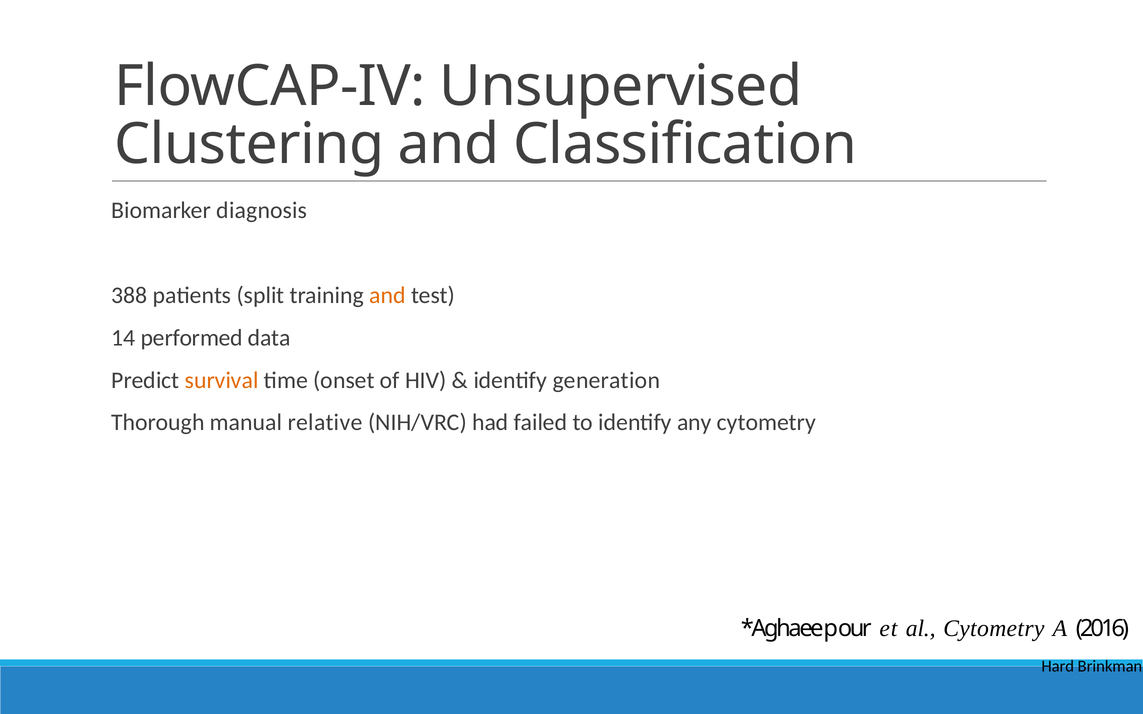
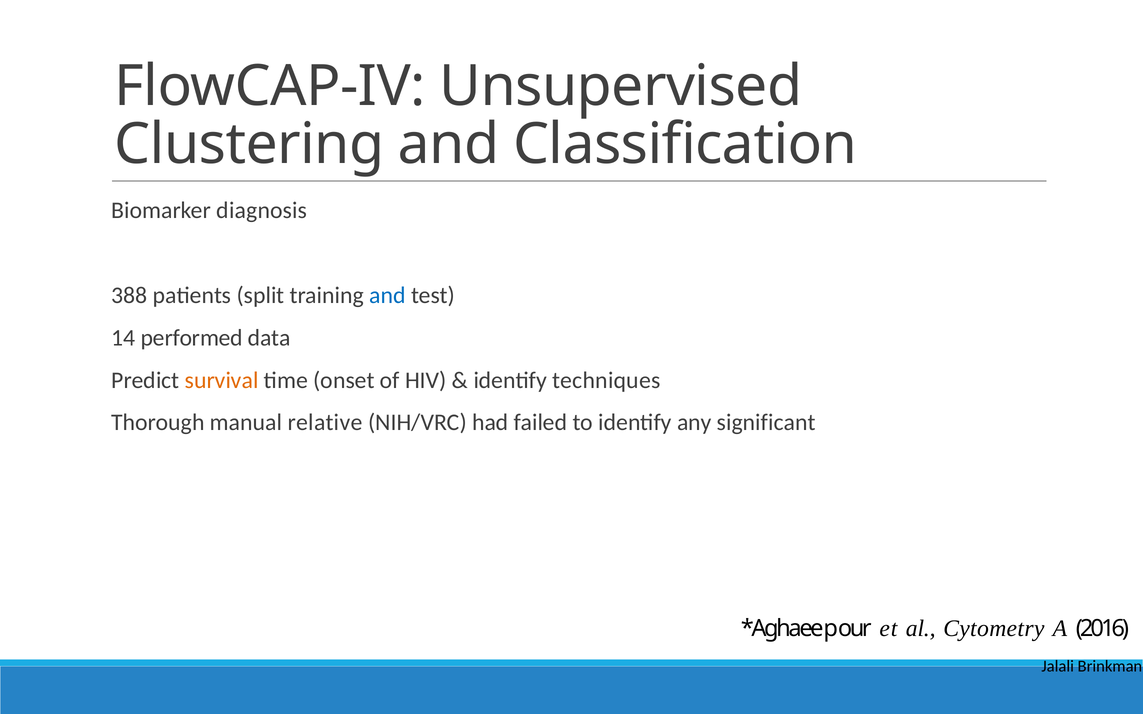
and at (388, 296) colour: orange -> blue
generation: generation -> techniques
any cytometry: cytometry -> significant
Hard: Hard -> Jalali
